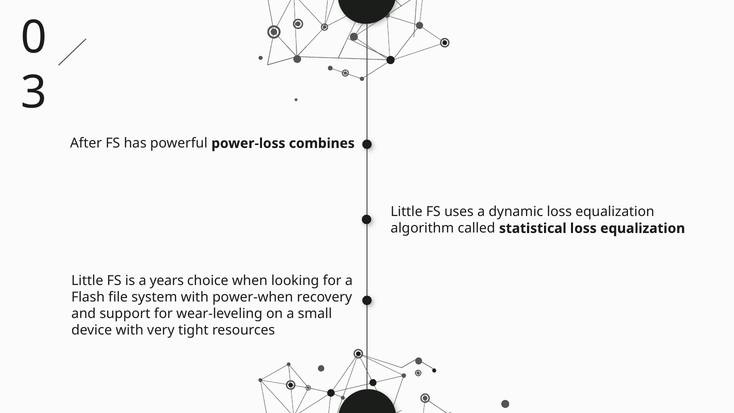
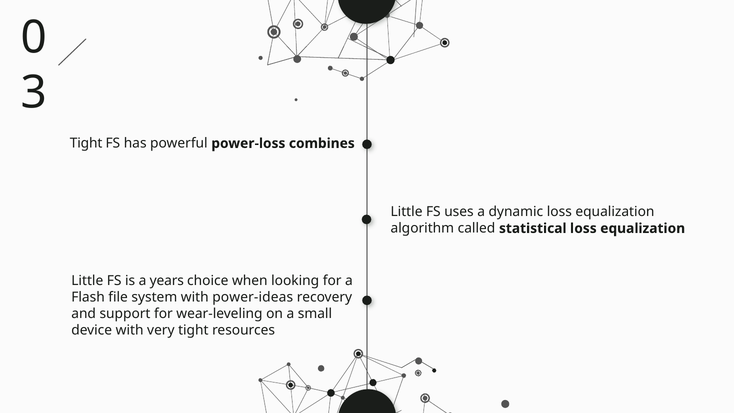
After at (86, 143): After -> Tight
power-when: power-when -> power-ideas
